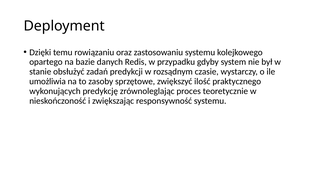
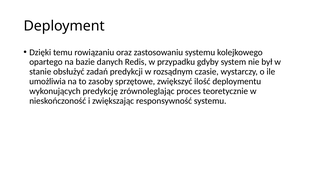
praktycznego: praktycznego -> deploymentu
